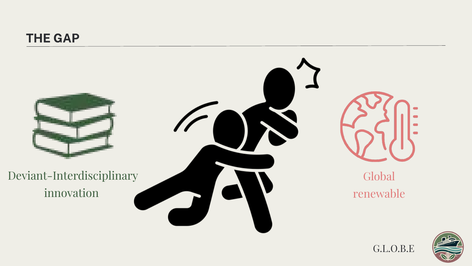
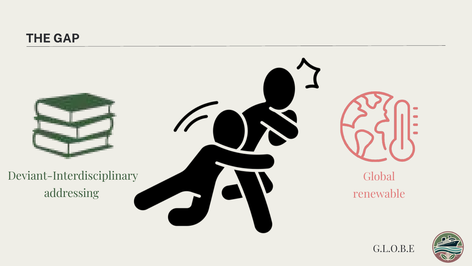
innovation: innovation -> addressing
